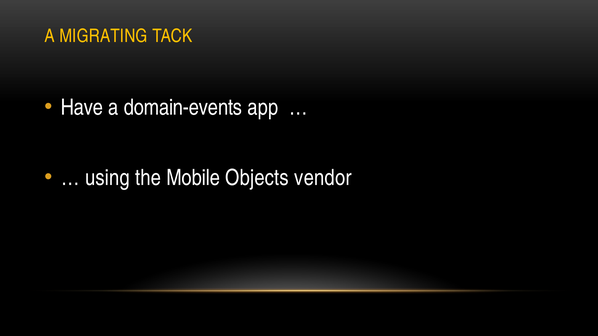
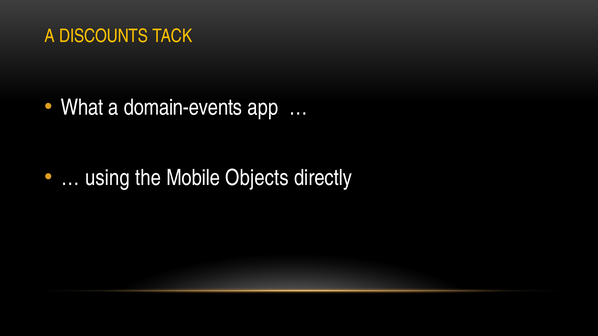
MIGRATING: MIGRATING -> DISCOUNTS
Have: Have -> What
vendor: vendor -> directly
